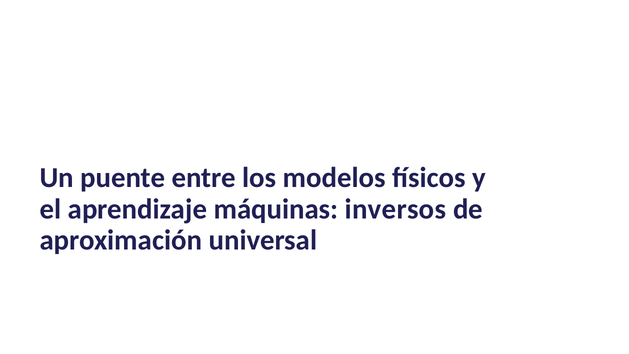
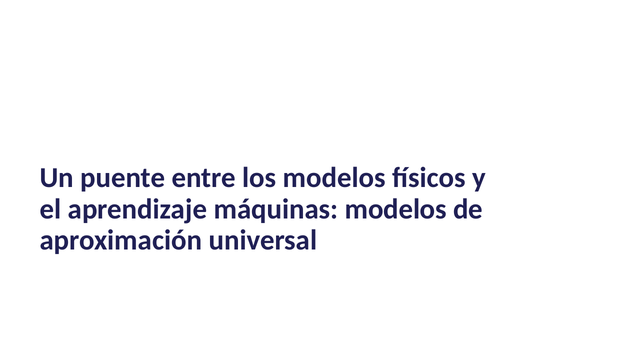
máquinas inversos: inversos -> modelos
